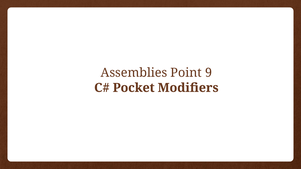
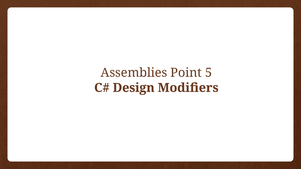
9: 9 -> 5
Pocket: Pocket -> Design
